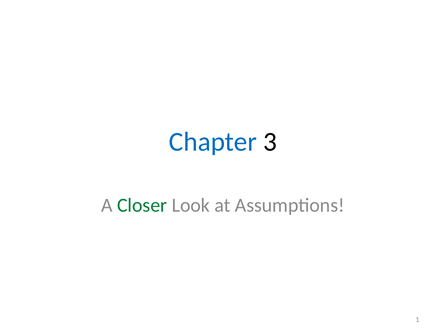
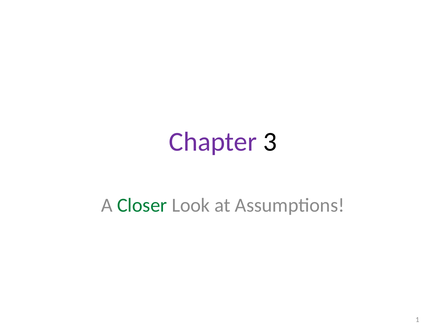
Chapter colour: blue -> purple
